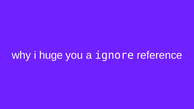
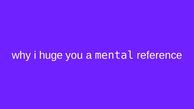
ignore: ignore -> mental
